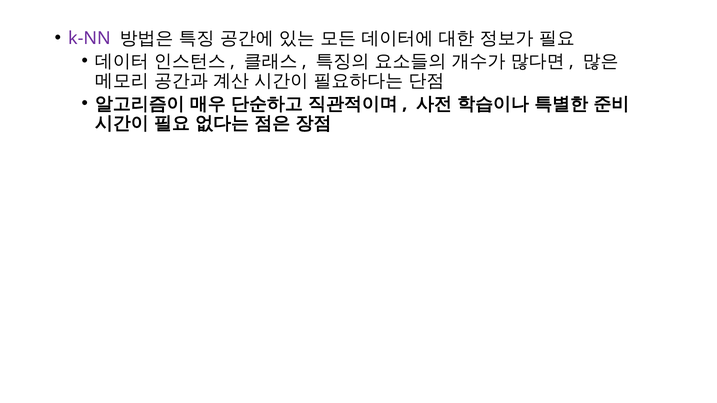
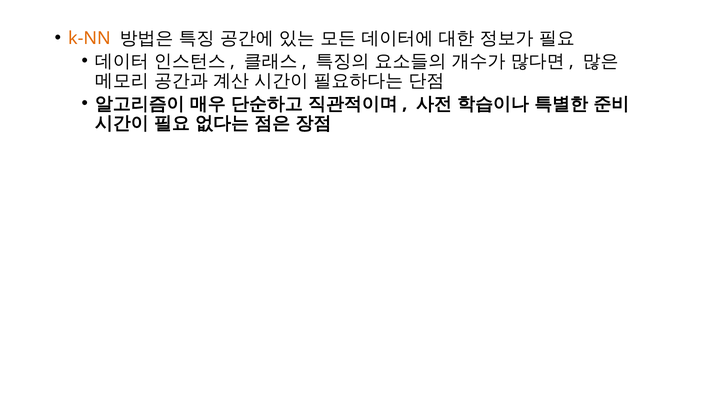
k-NN colour: purple -> orange
